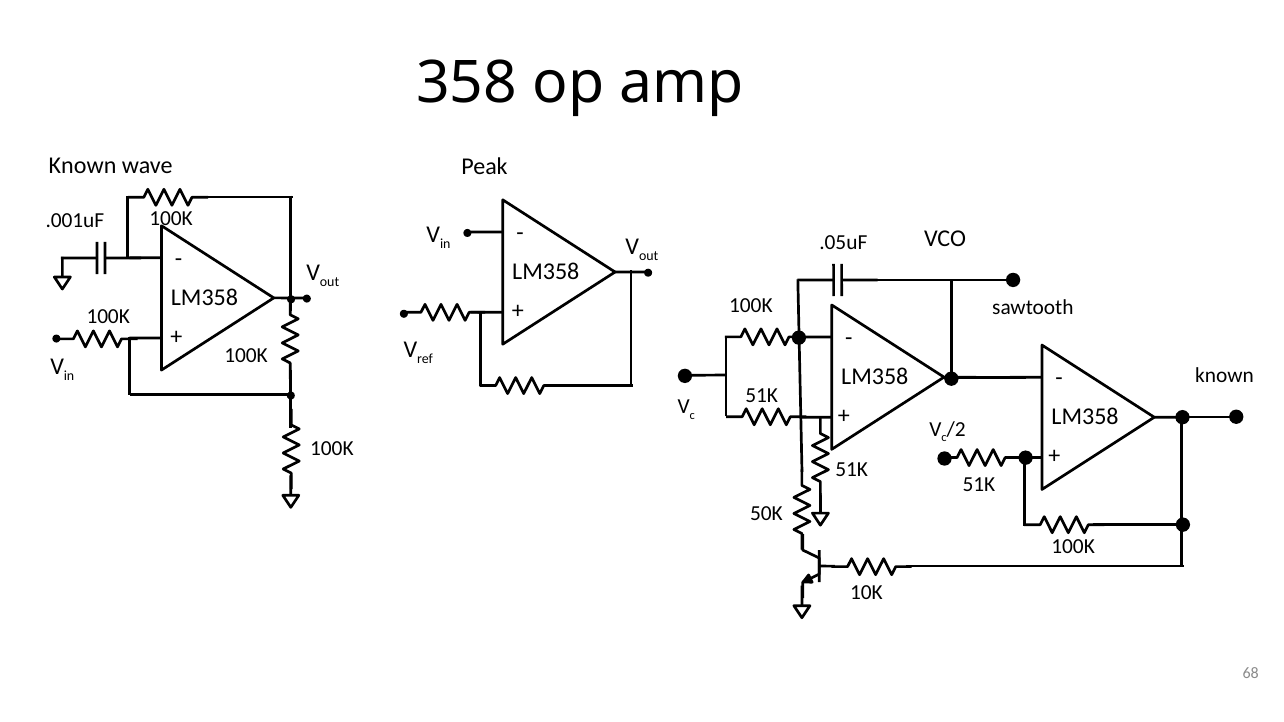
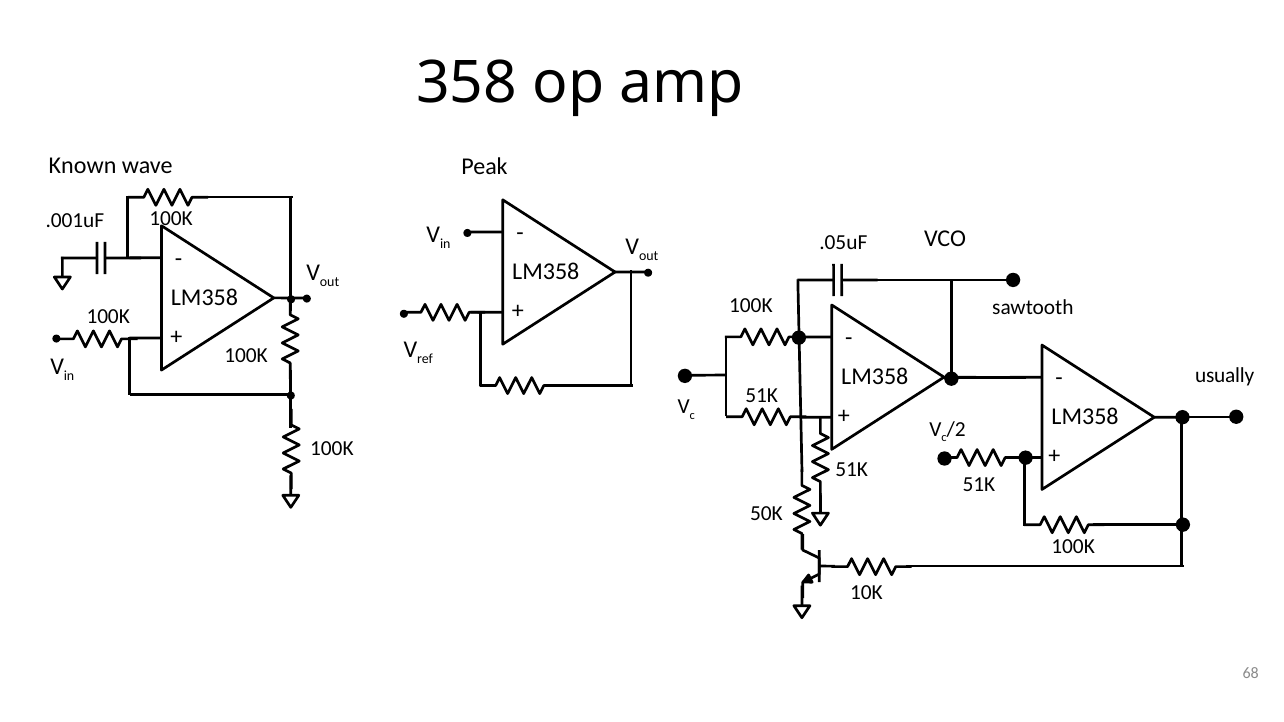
known at (1225, 376): known -> usually
